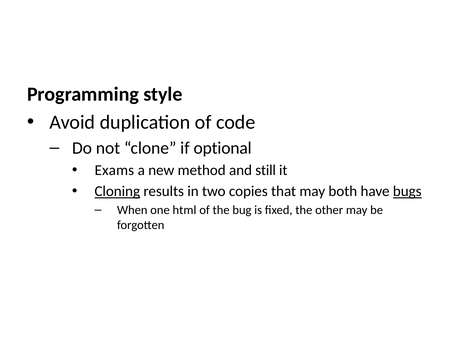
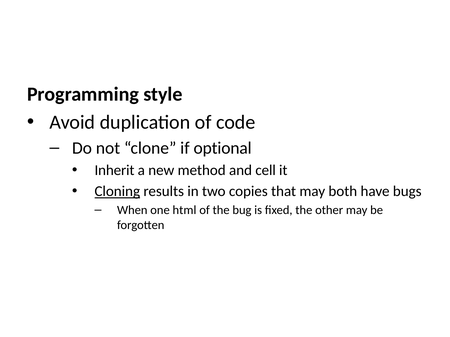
Exams: Exams -> Inherit
still: still -> cell
bugs underline: present -> none
